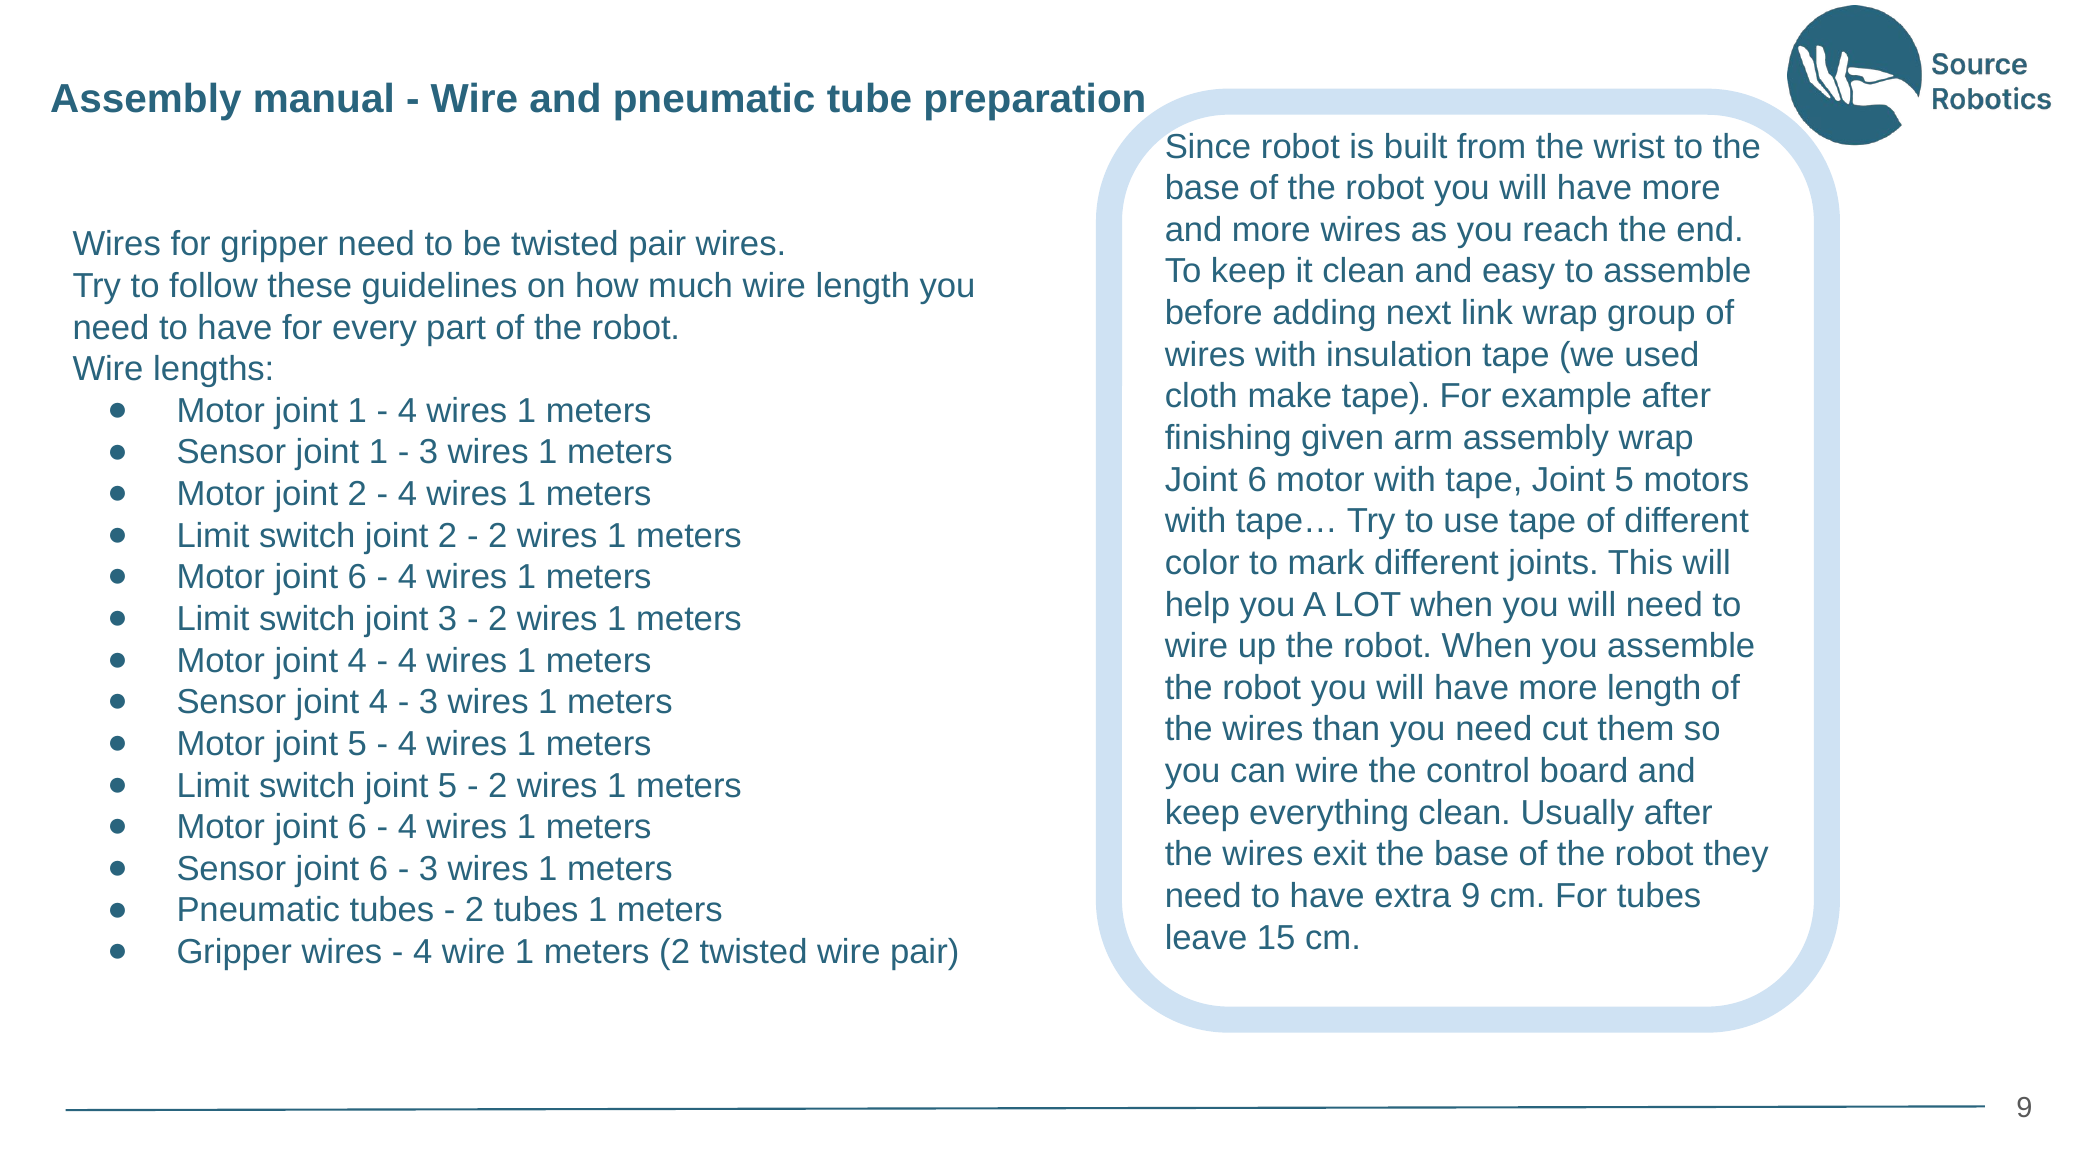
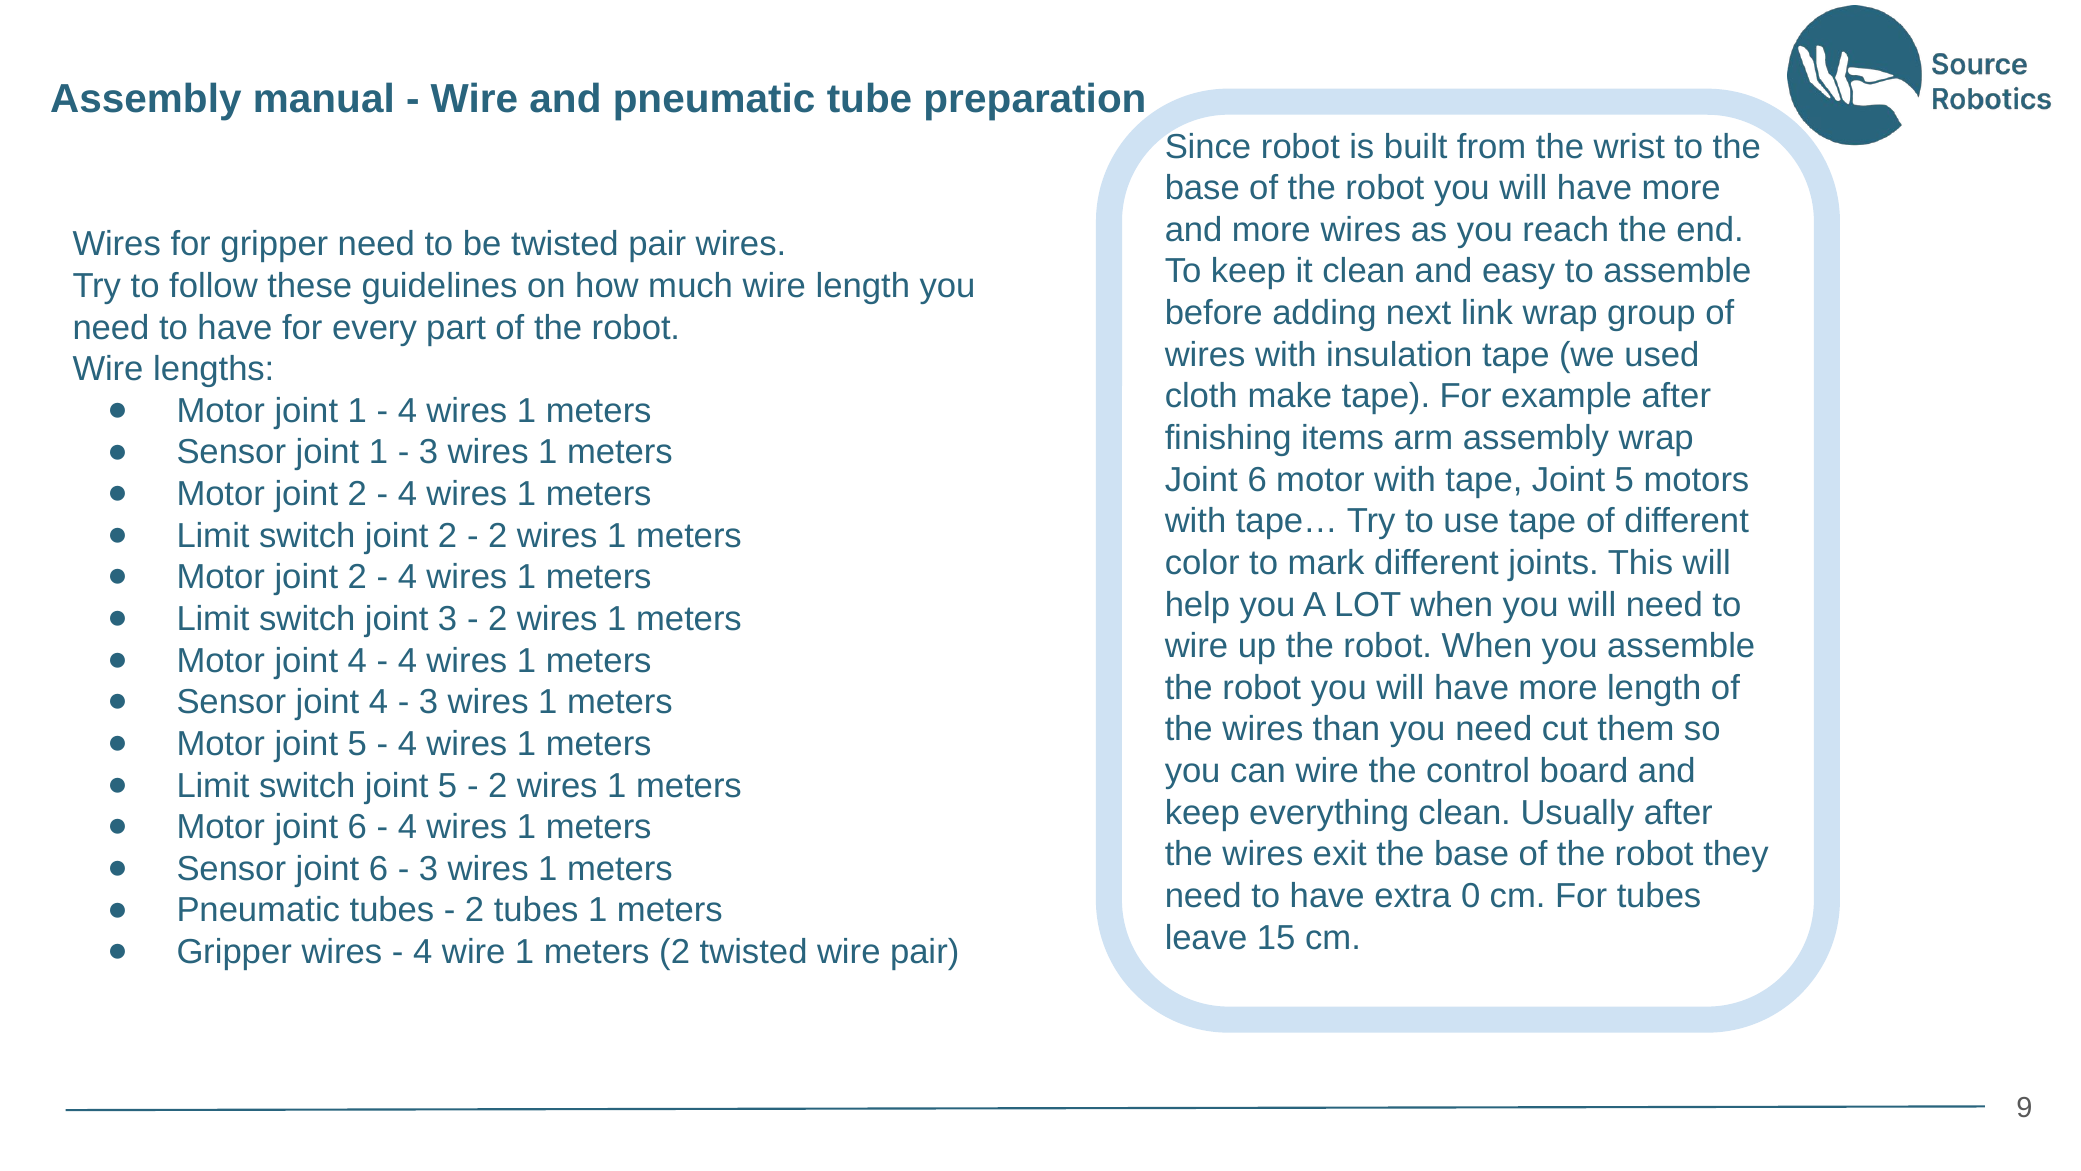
given: given -> items
6 at (357, 577): 6 -> 2
extra 9: 9 -> 0
